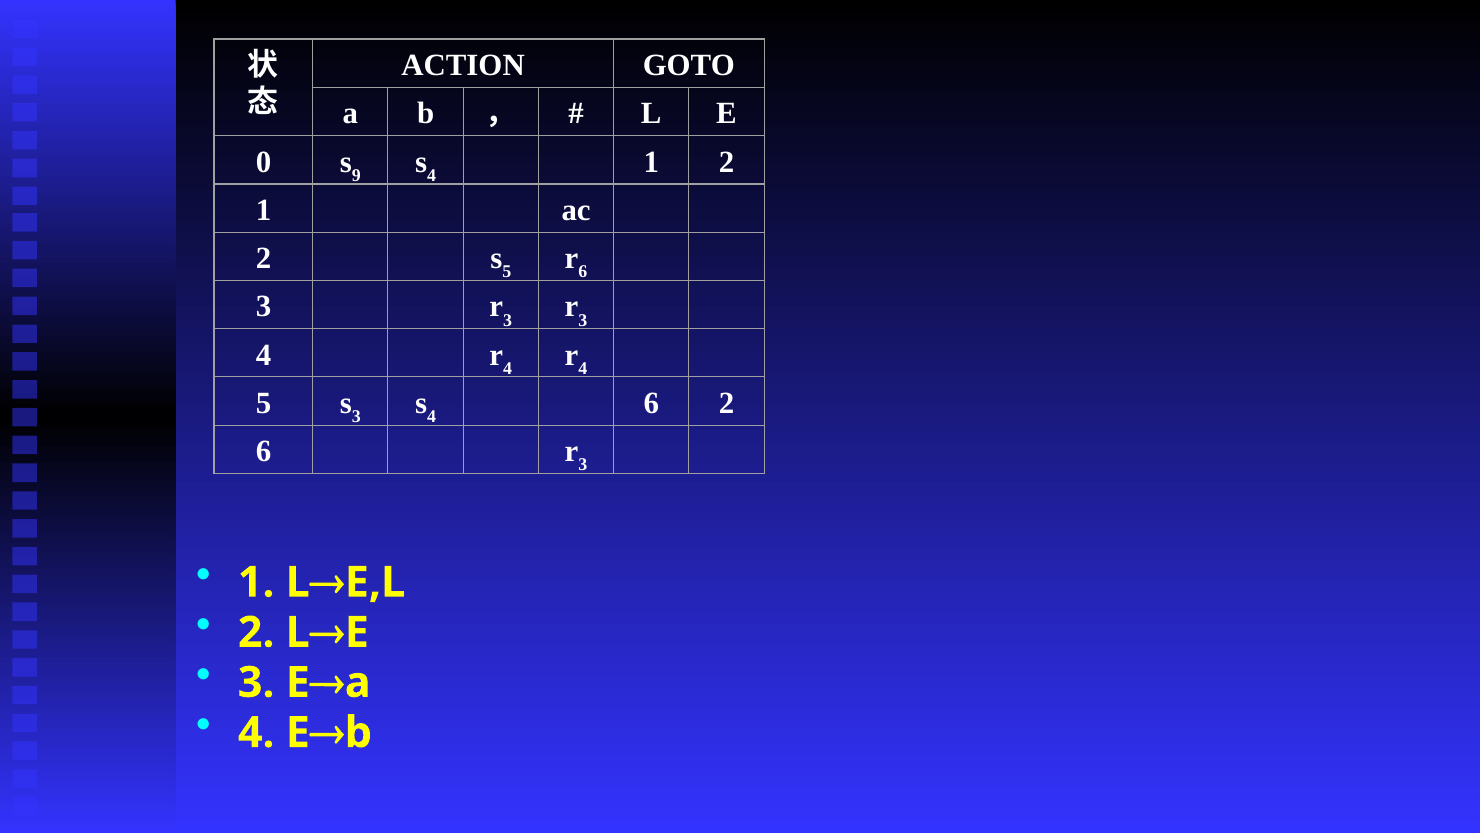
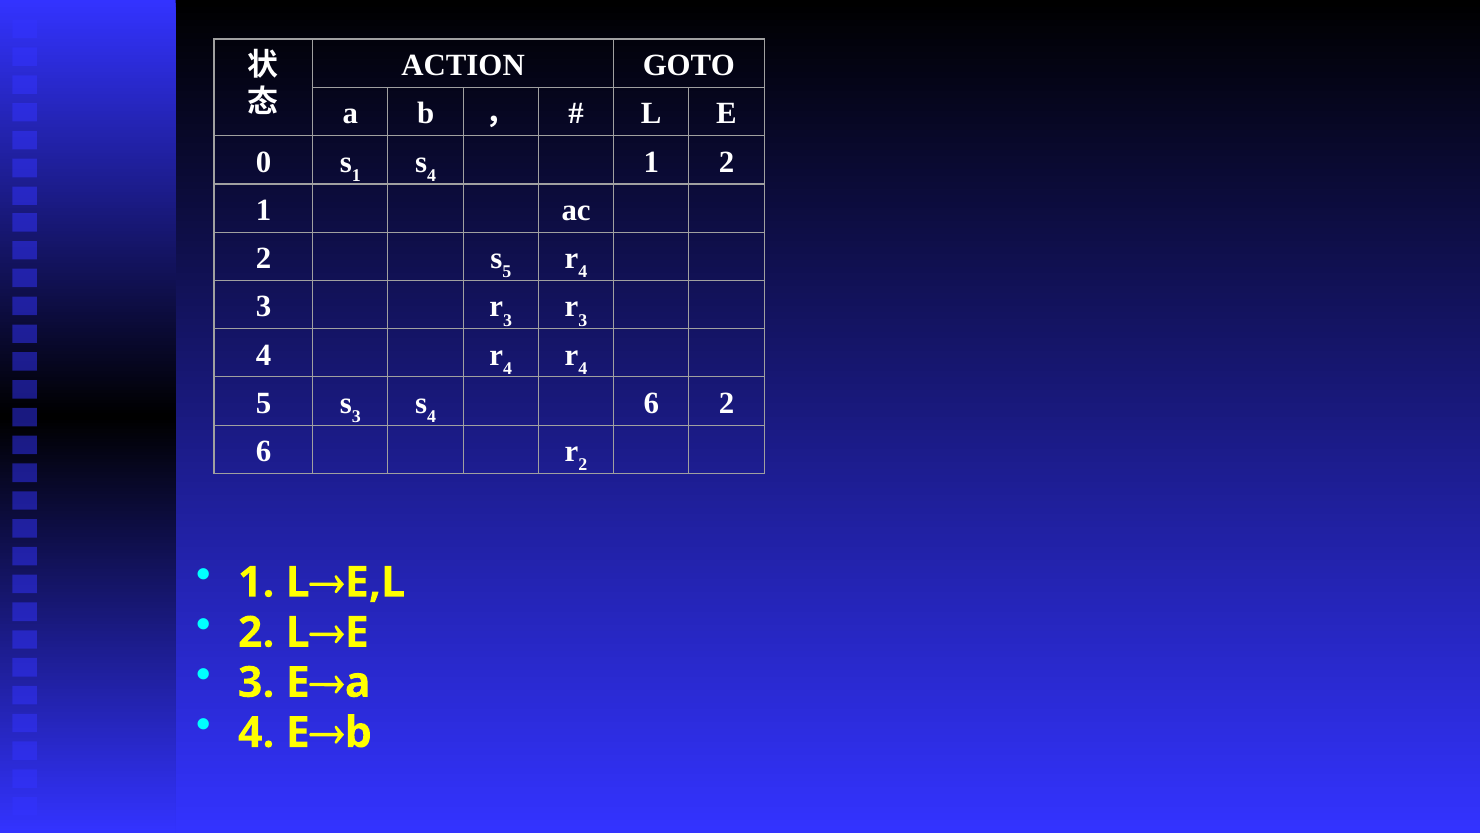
9 at (356, 175): 9 -> 1
6 at (583, 272): 6 -> 4
3 at (583, 465): 3 -> 2
